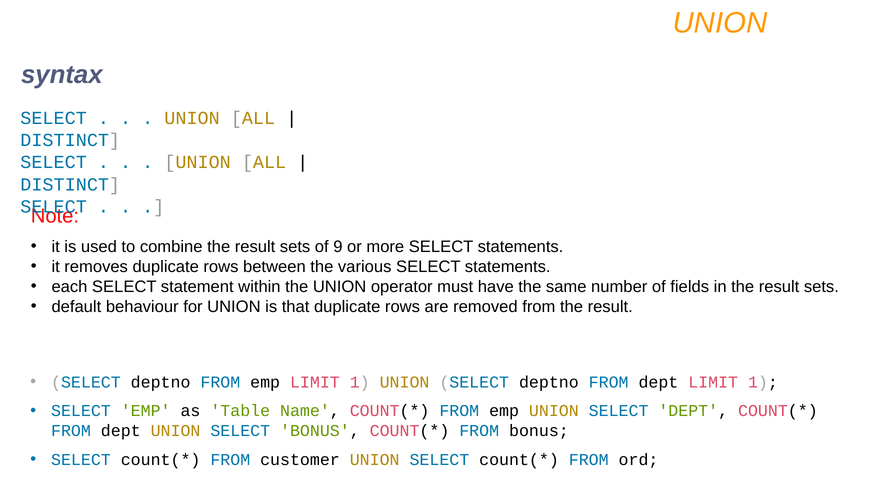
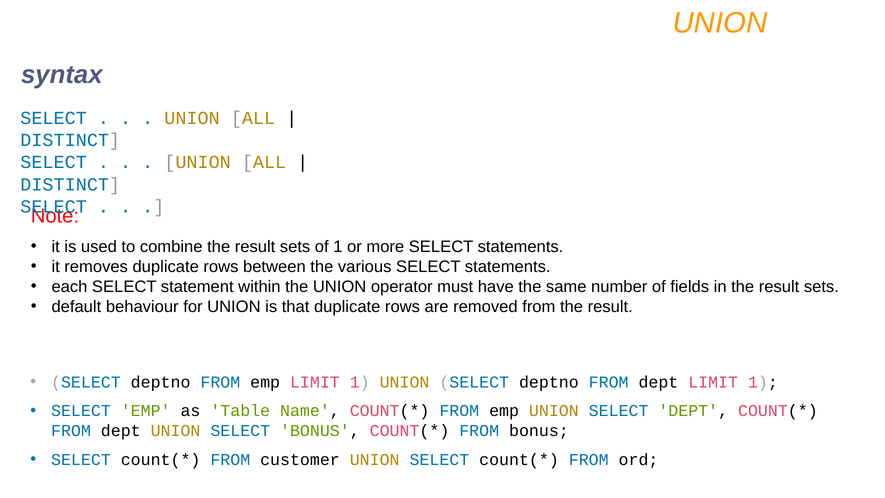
of 9: 9 -> 1
